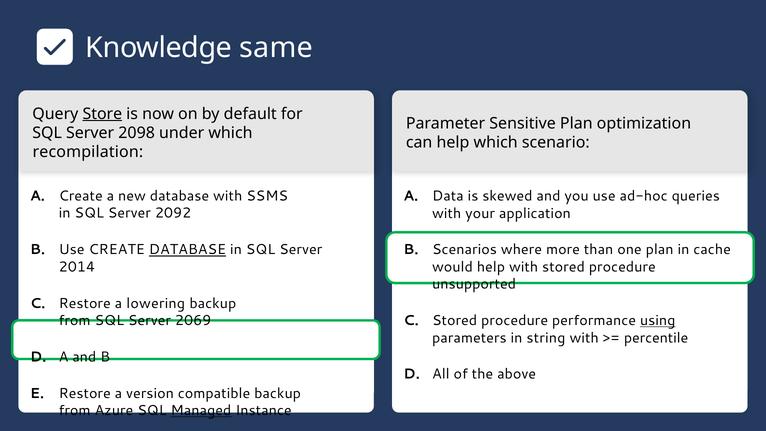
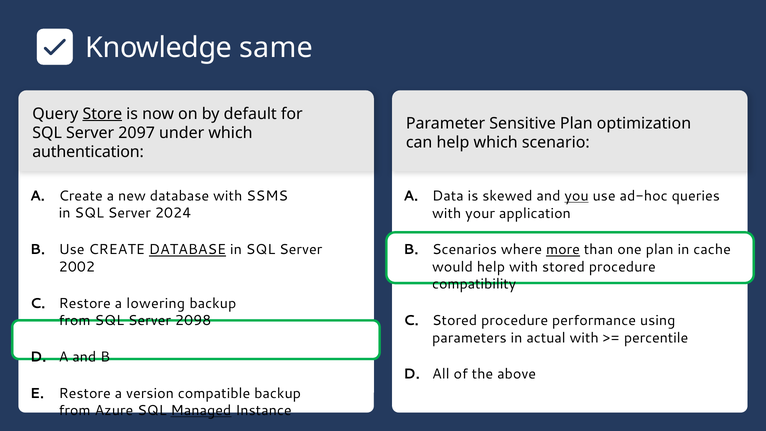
2098: 2098 -> 2097
recompilation: recompilation -> authentication
you underline: none -> present
2092: 2092 -> 2024
more underline: none -> present
2014: 2014 -> 2002
unsupported: unsupported -> compatibility
2069: 2069 -> 2098
using underline: present -> none
string: string -> actual
